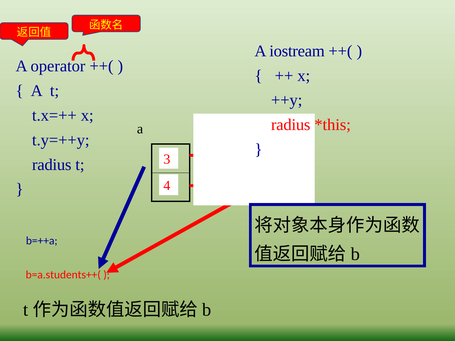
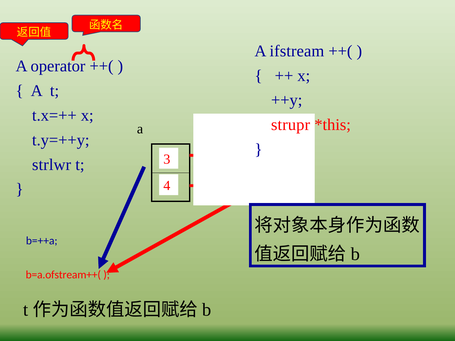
iostream: iostream -> ifstream
radius at (291, 125): radius -> strupr
radius at (52, 165): radius -> strlwr
b=a.students++(: b=a.students++( -> b=a.ofstream++(
